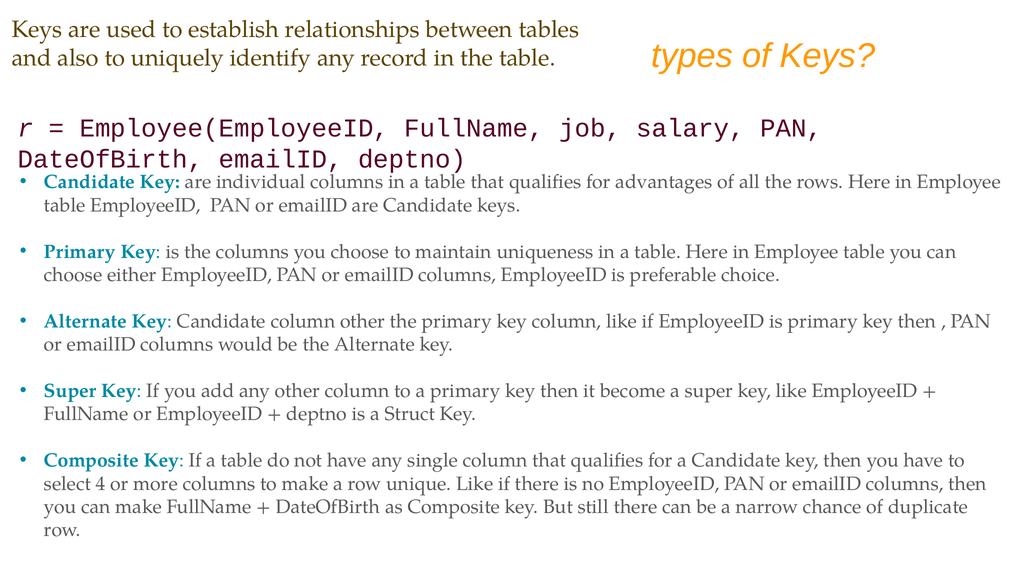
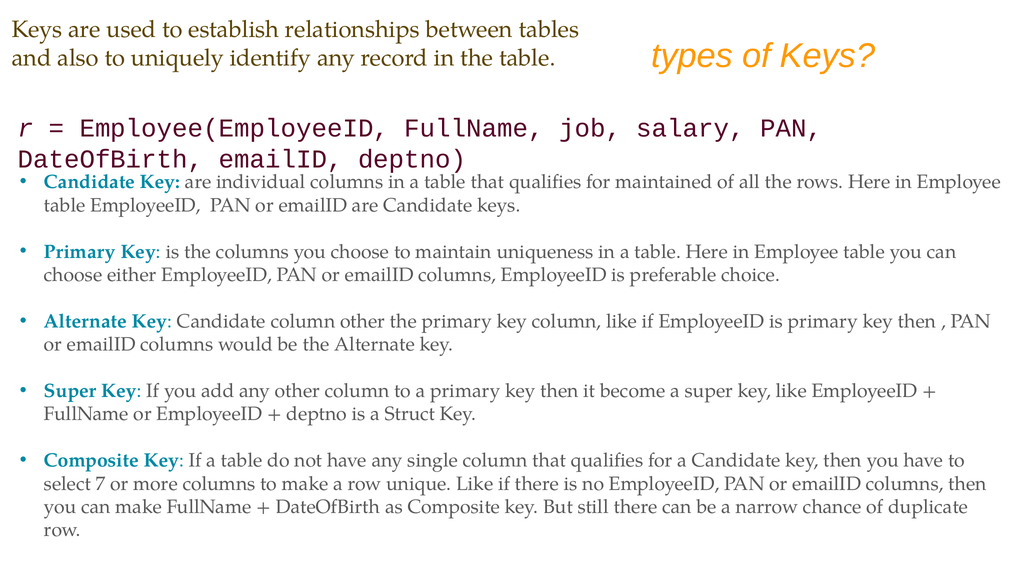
advantages: advantages -> maintained
4: 4 -> 7
